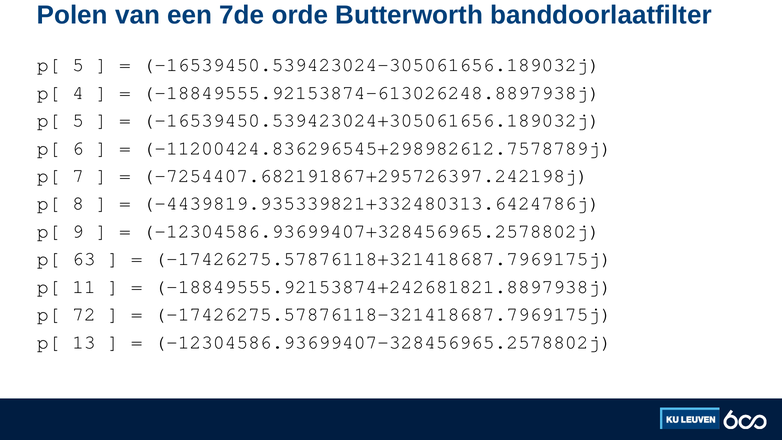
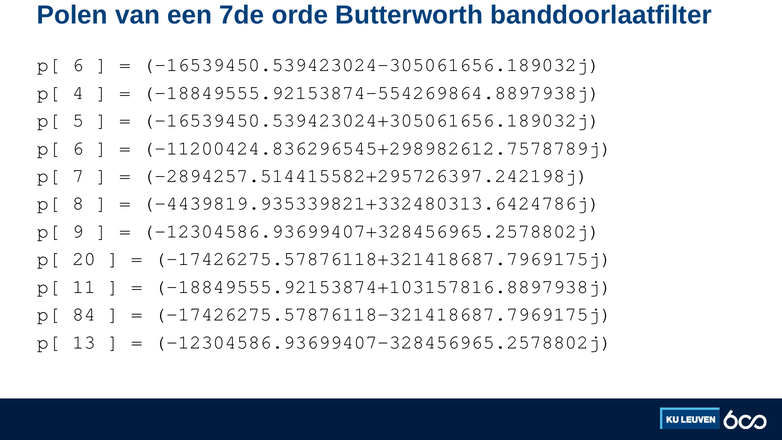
5 at (78, 65): 5 -> 6
-18849555.92153874-613026248.8897938j: -18849555.92153874-613026248.8897938j -> -18849555.92153874-554269864.8897938j
-7254407.682191867+295726397.242198j: -7254407.682191867+295726397.242198j -> -2894257.514415582+295726397.242198j
63: 63 -> 20
-18849555.92153874+242681821.8897938j: -18849555.92153874+242681821.8897938j -> -18849555.92153874+103157816.8897938j
72: 72 -> 84
